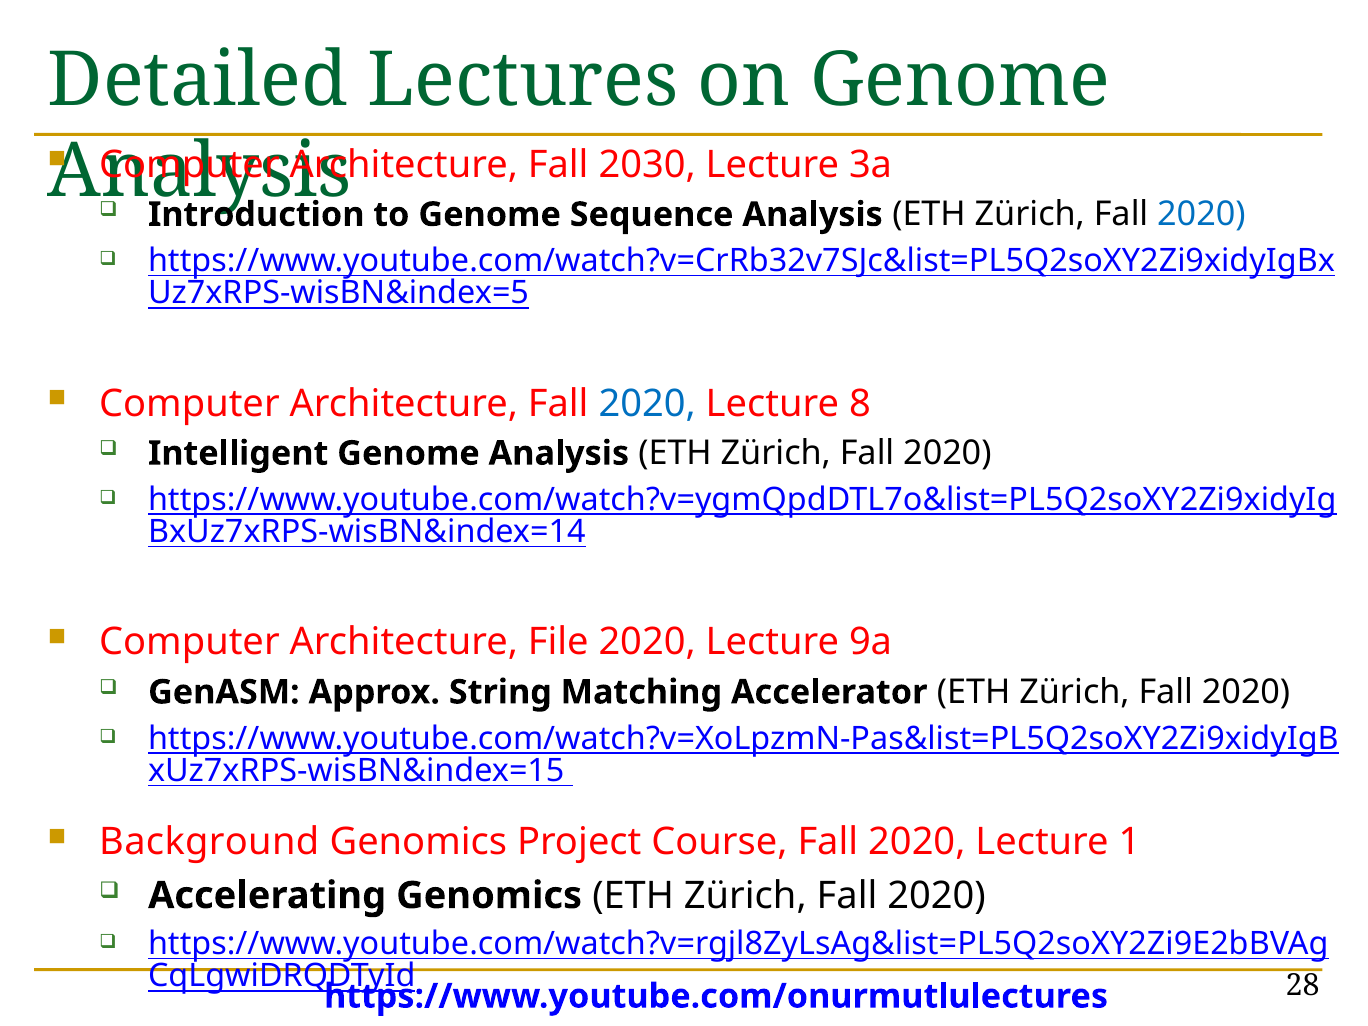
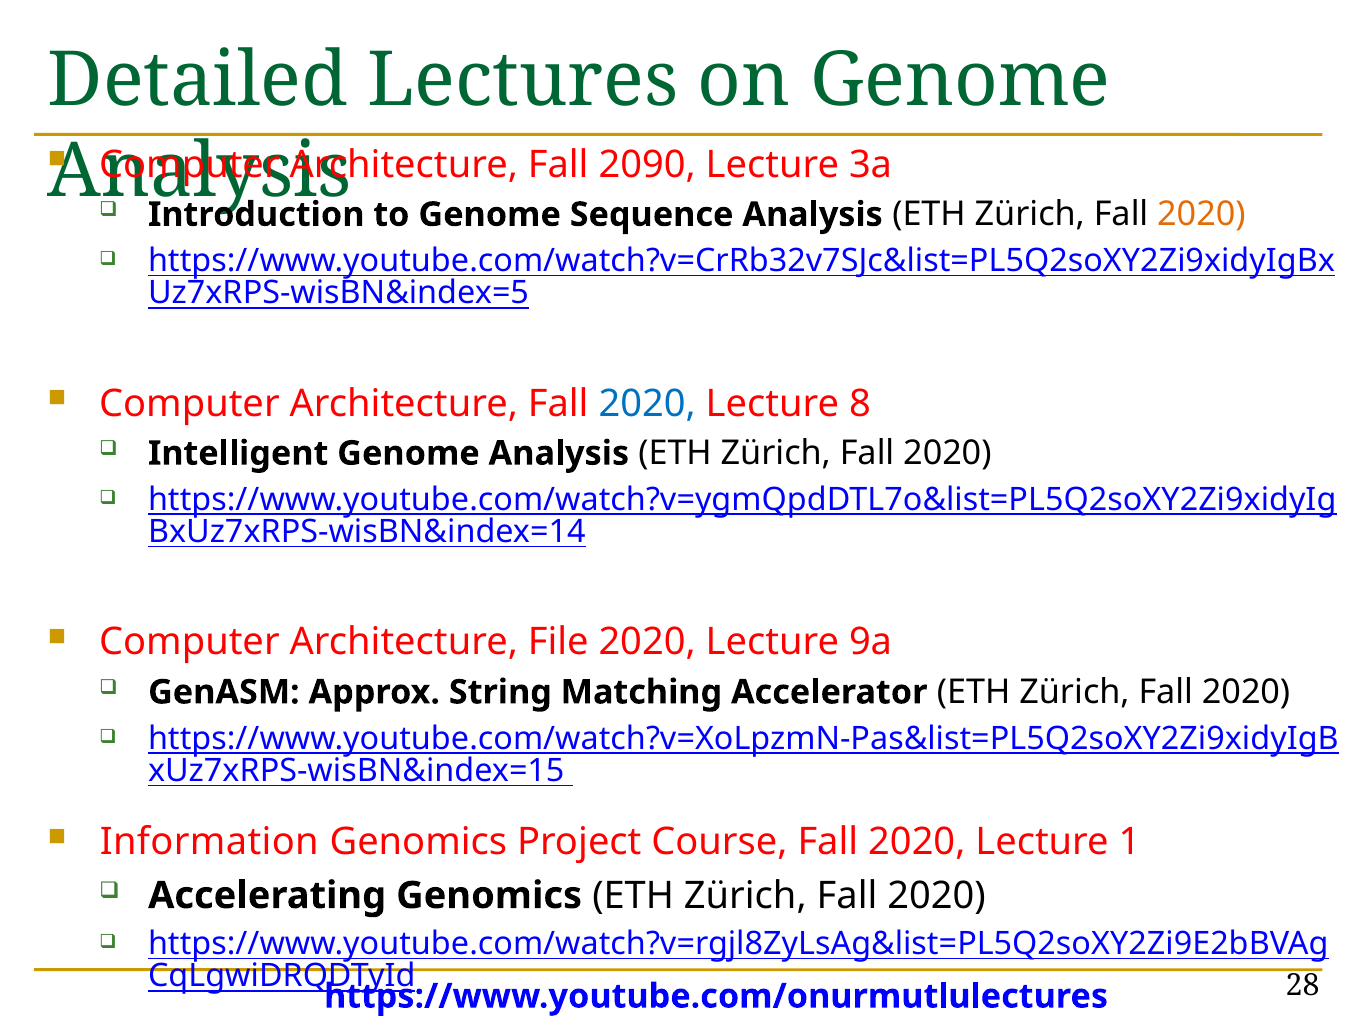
2030: 2030 -> 2090
2020 at (1201, 215) colour: blue -> orange
Background: Background -> Information
